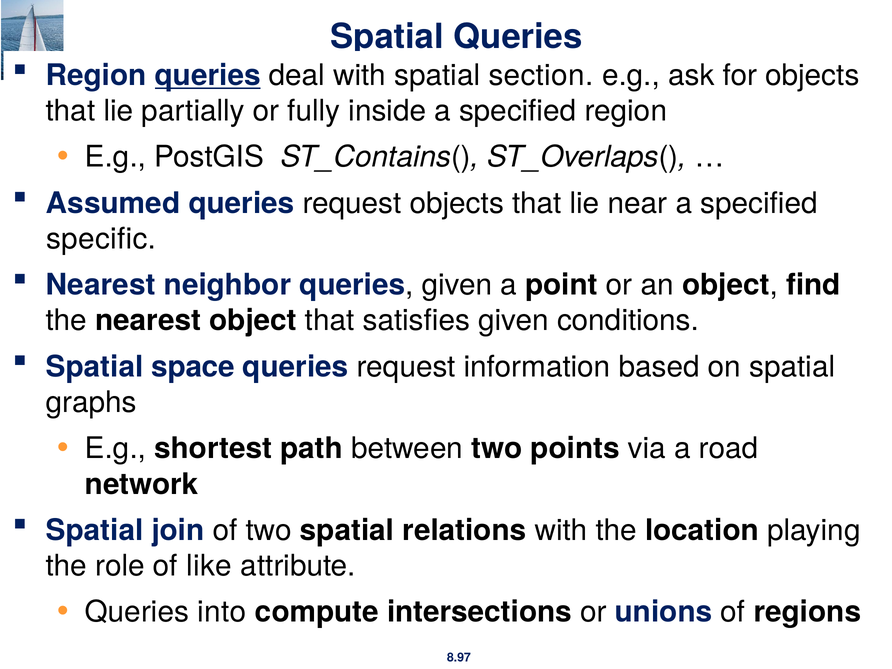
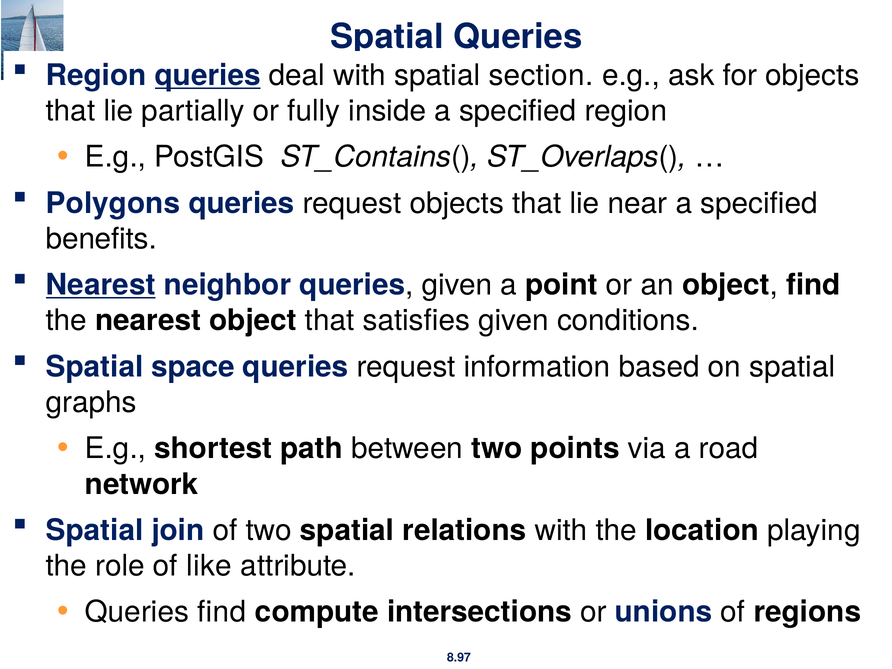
Assumed: Assumed -> Polygons
specific: specific -> benefits
Nearest at (101, 285) underline: none -> present
Queries into: into -> find
